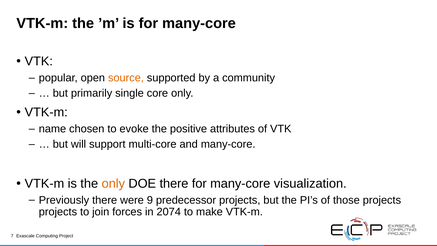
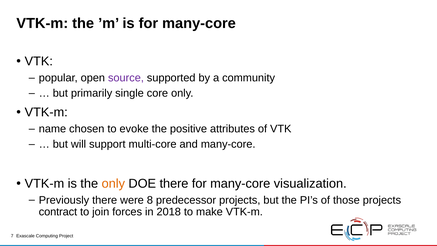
source colour: orange -> purple
9: 9 -> 8
projects at (58, 212): projects -> contract
2074: 2074 -> 2018
